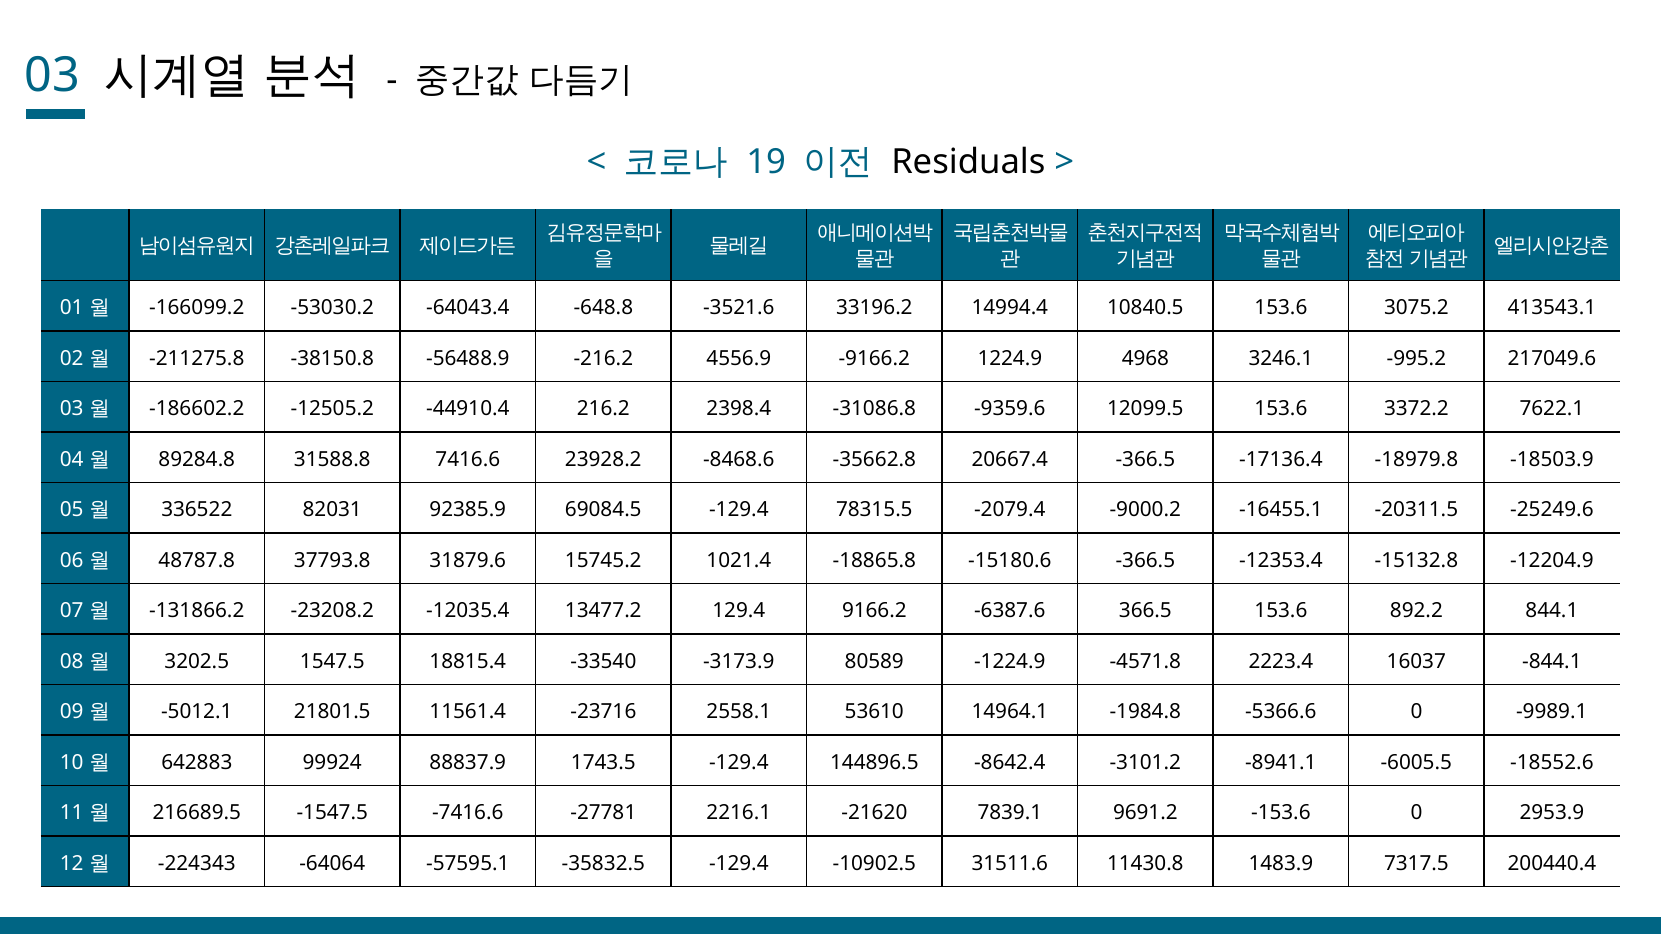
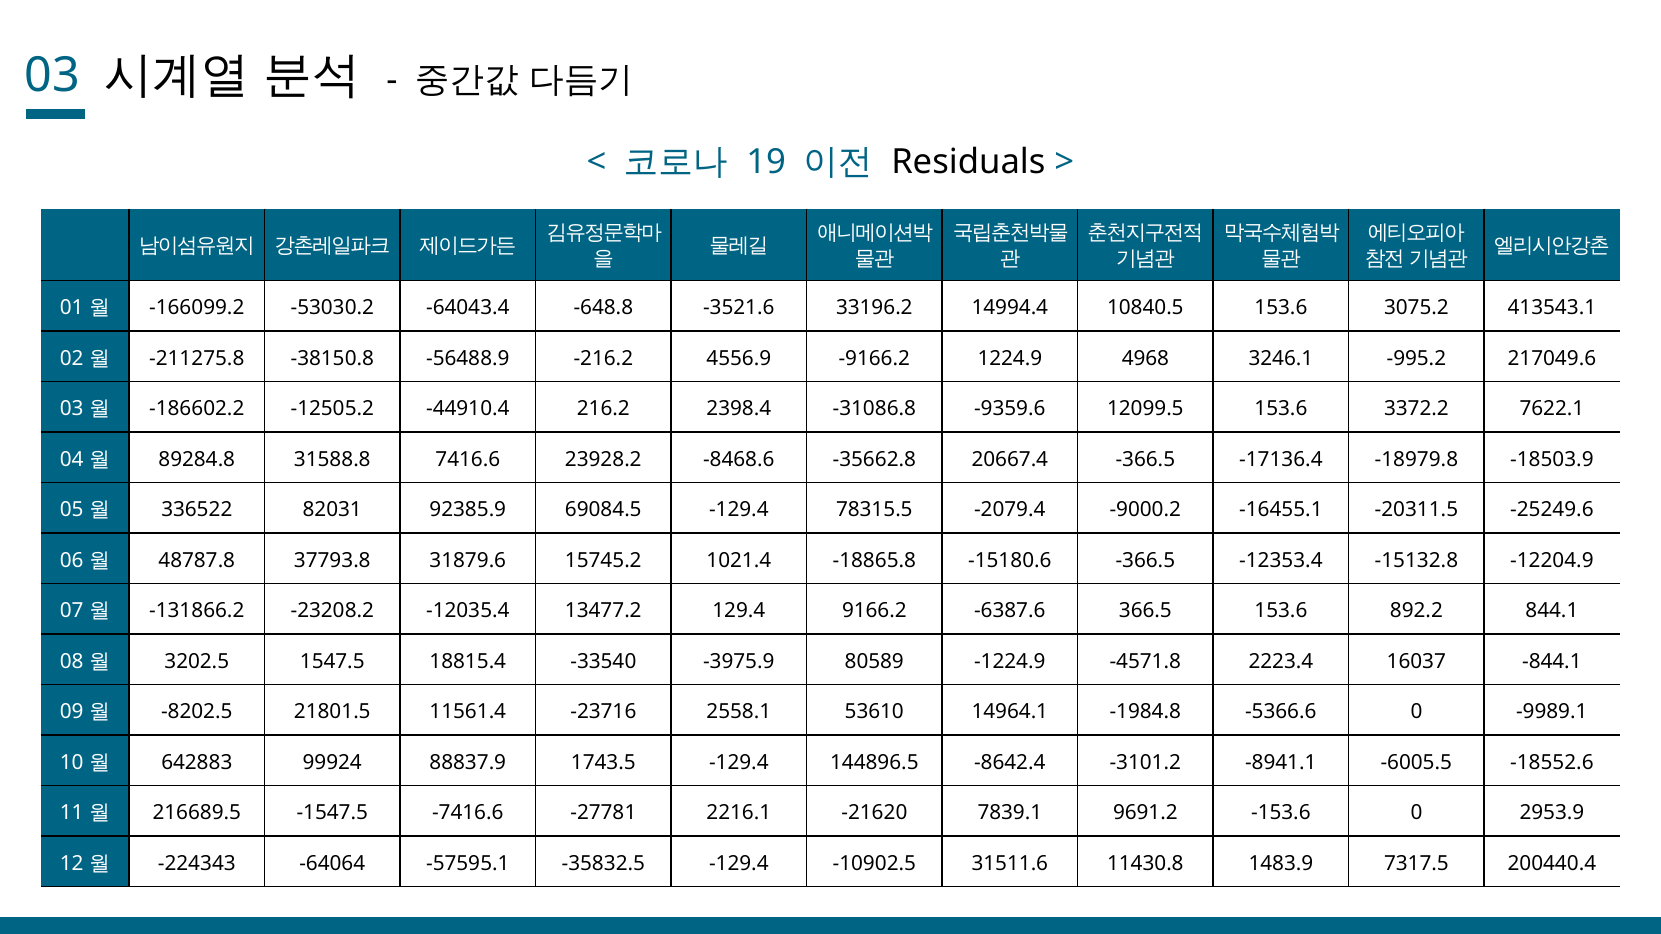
-3173.9: -3173.9 -> -3975.9
-5012.1: -5012.1 -> -8202.5
